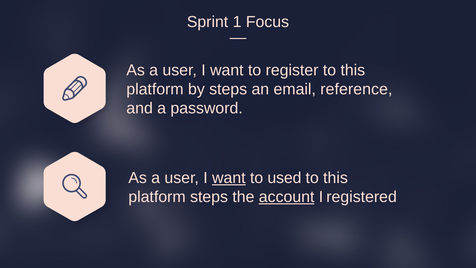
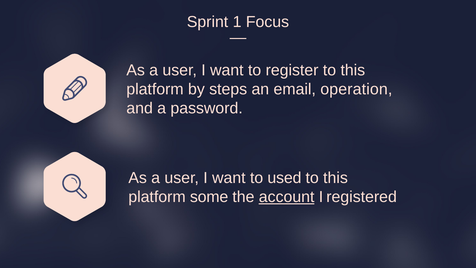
reference: reference -> operation
want at (229, 178) underline: present -> none
platform steps: steps -> some
